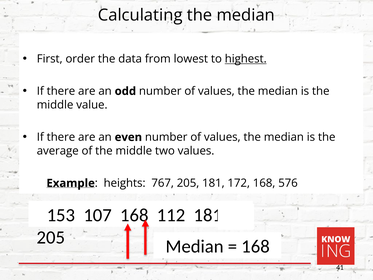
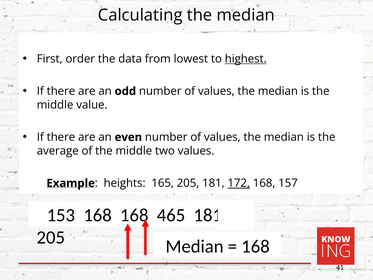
767: 767 -> 165
172 underline: none -> present
576: 576 -> 157
153 107: 107 -> 168
112: 112 -> 465
